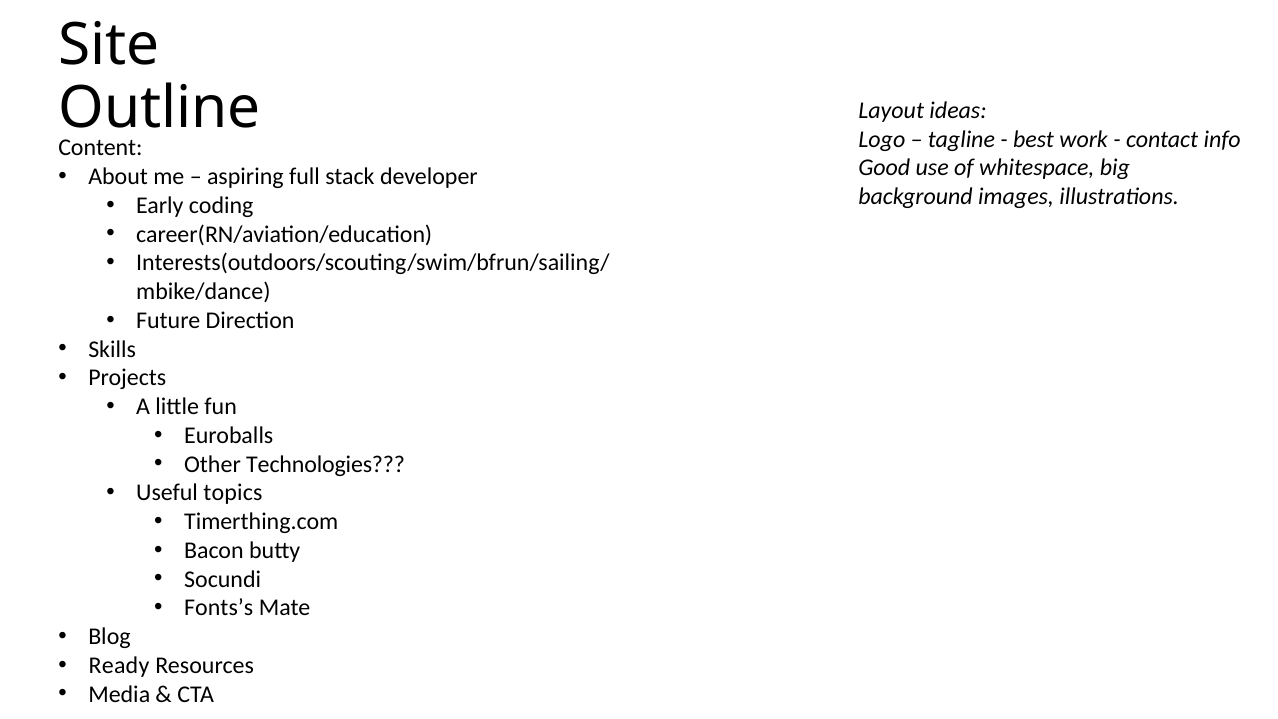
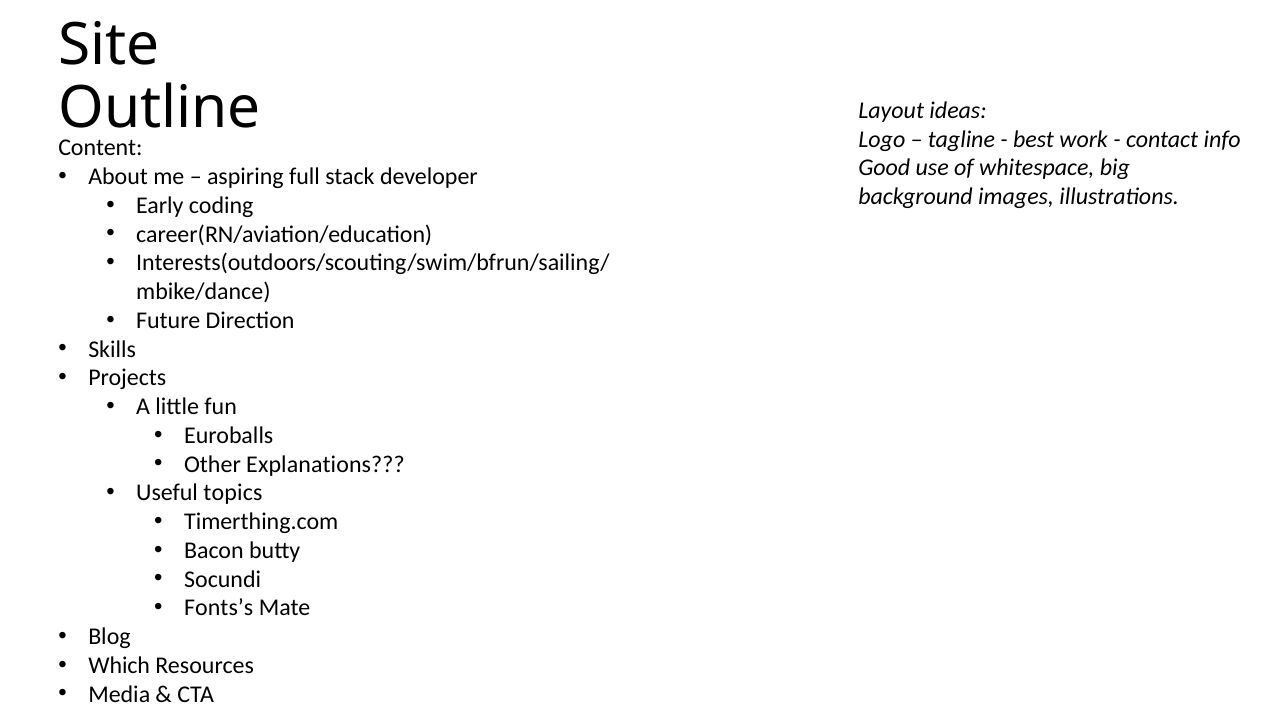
Technologies: Technologies -> Explanations
Ready: Ready -> Which
